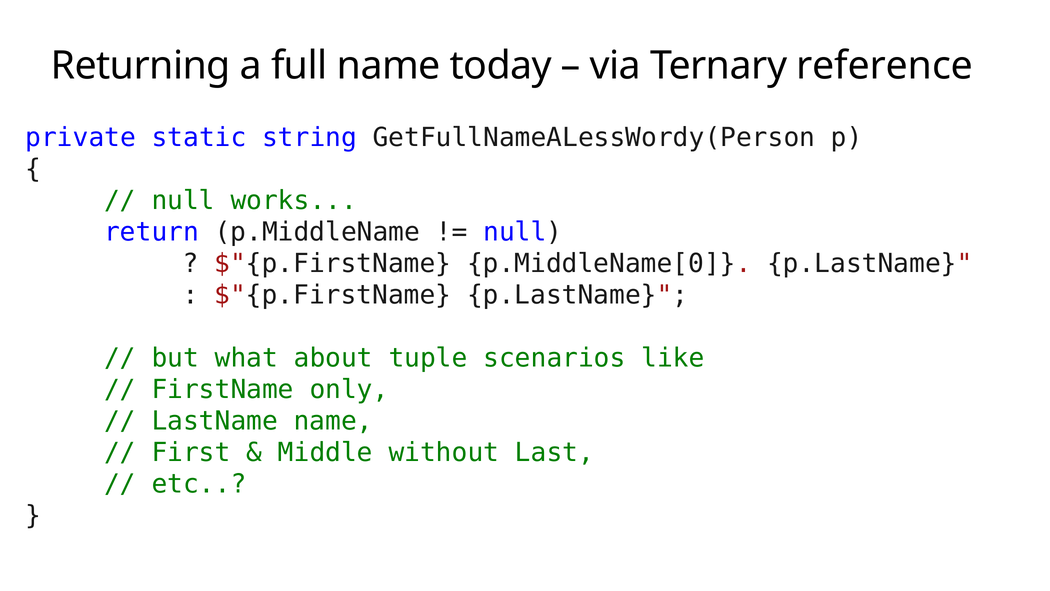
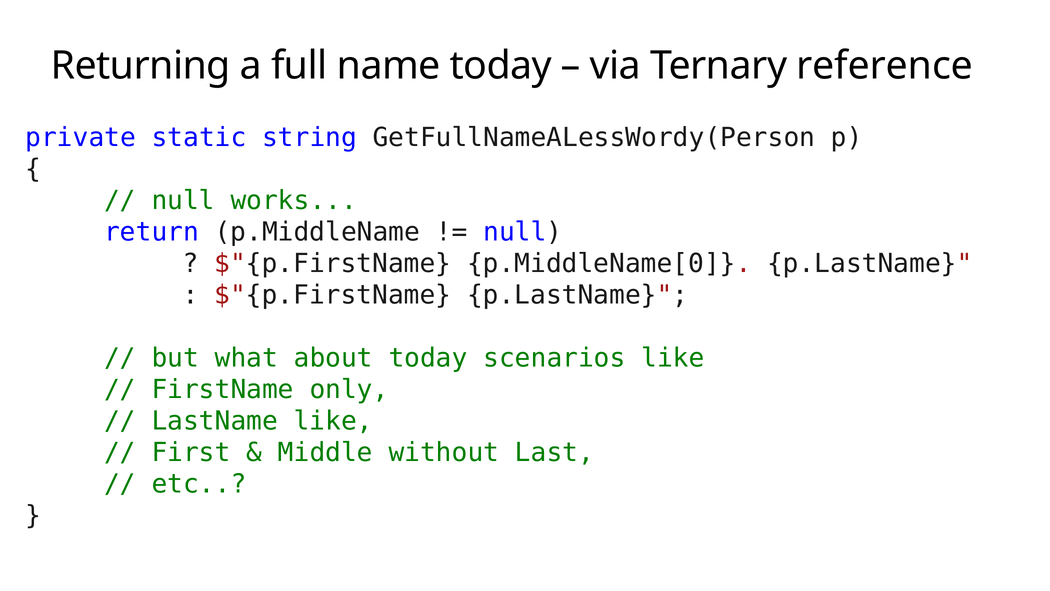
about tuple: tuple -> today
LastName name: name -> like
